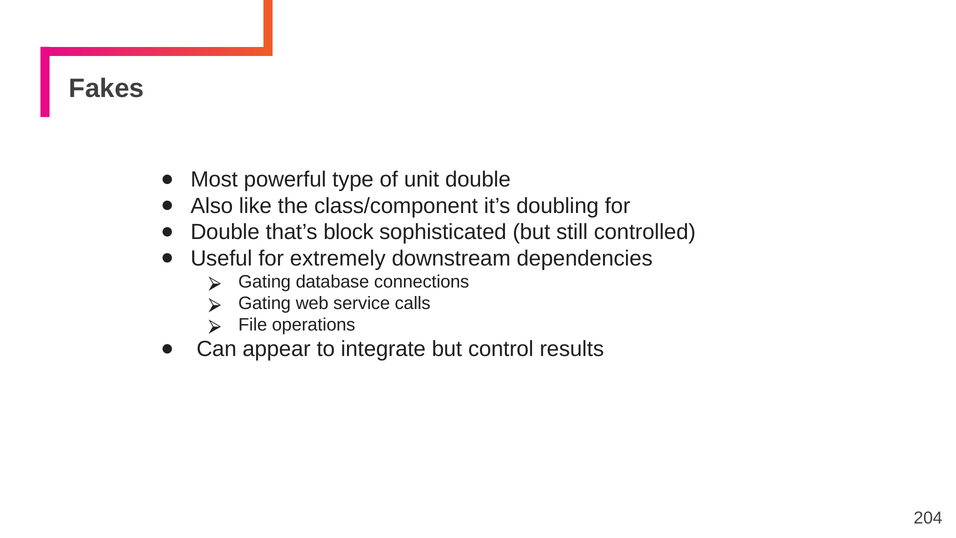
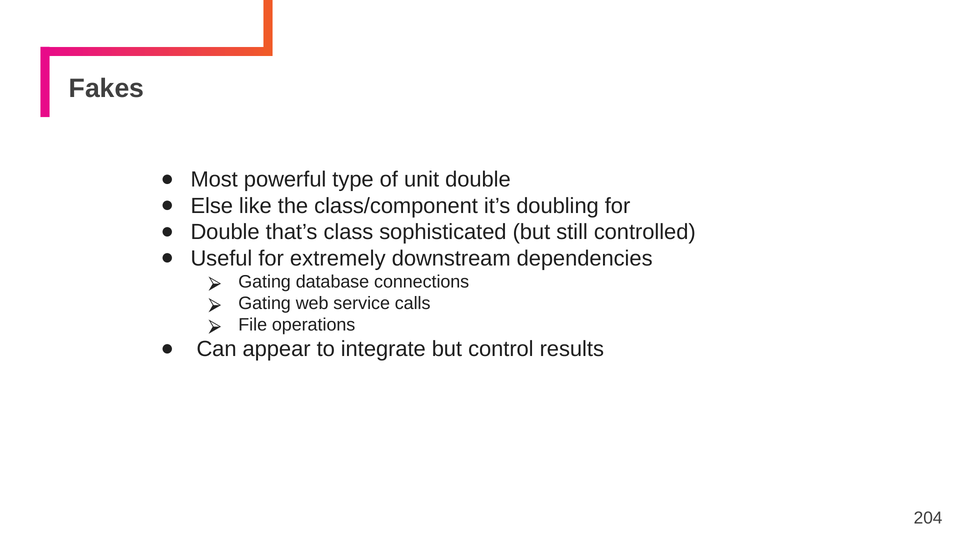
Also: Also -> Else
block: block -> class
